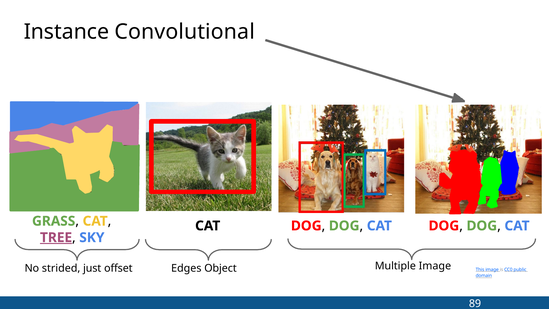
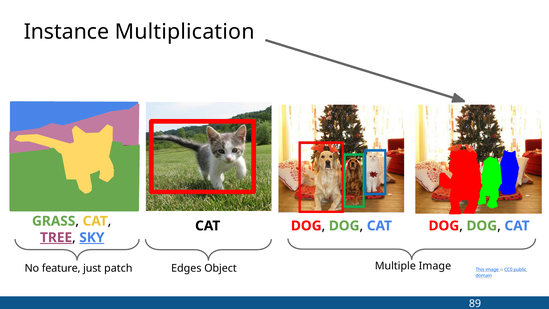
Convolutional: Convolutional -> Multiplication
SKY underline: none -> present
strided: strided -> feature
offset: offset -> patch
